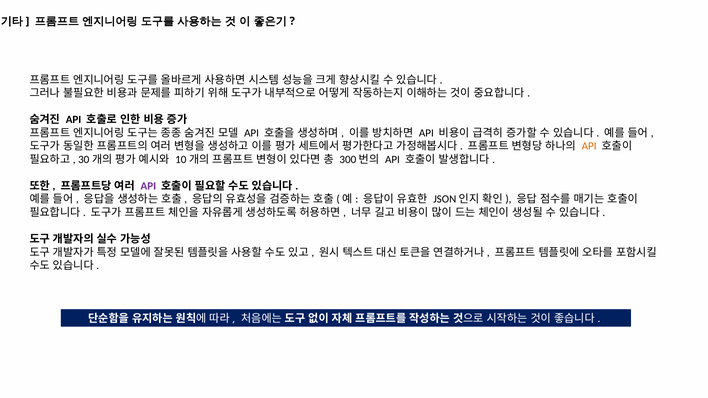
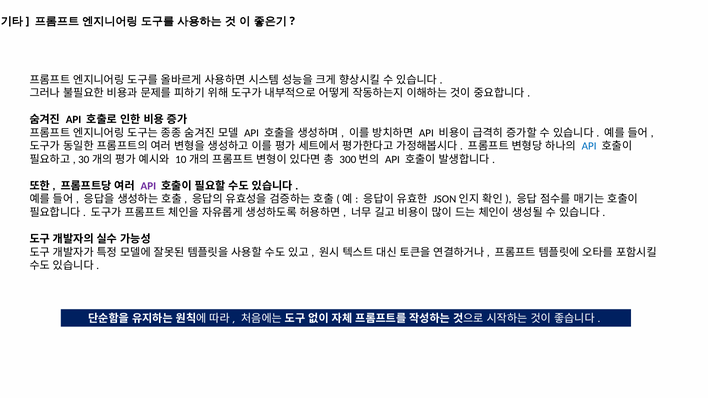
API at (589, 146) colour: orange -> blue
